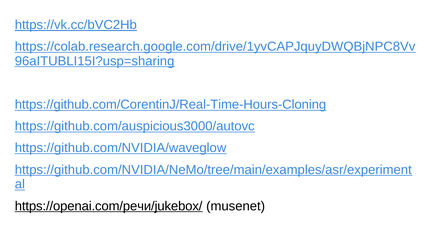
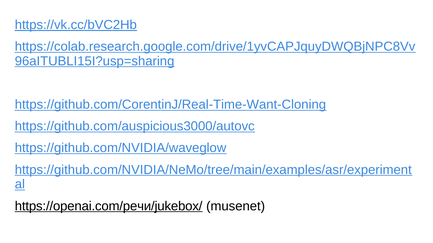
https://github.com/CorentinJ/Real-Time-Hours-Cloning: https://github.com/CorentinJ/Real-Time-Hours-Cloning -> https://github.com/CorentinJ/Real-Time-Want-Cloning
